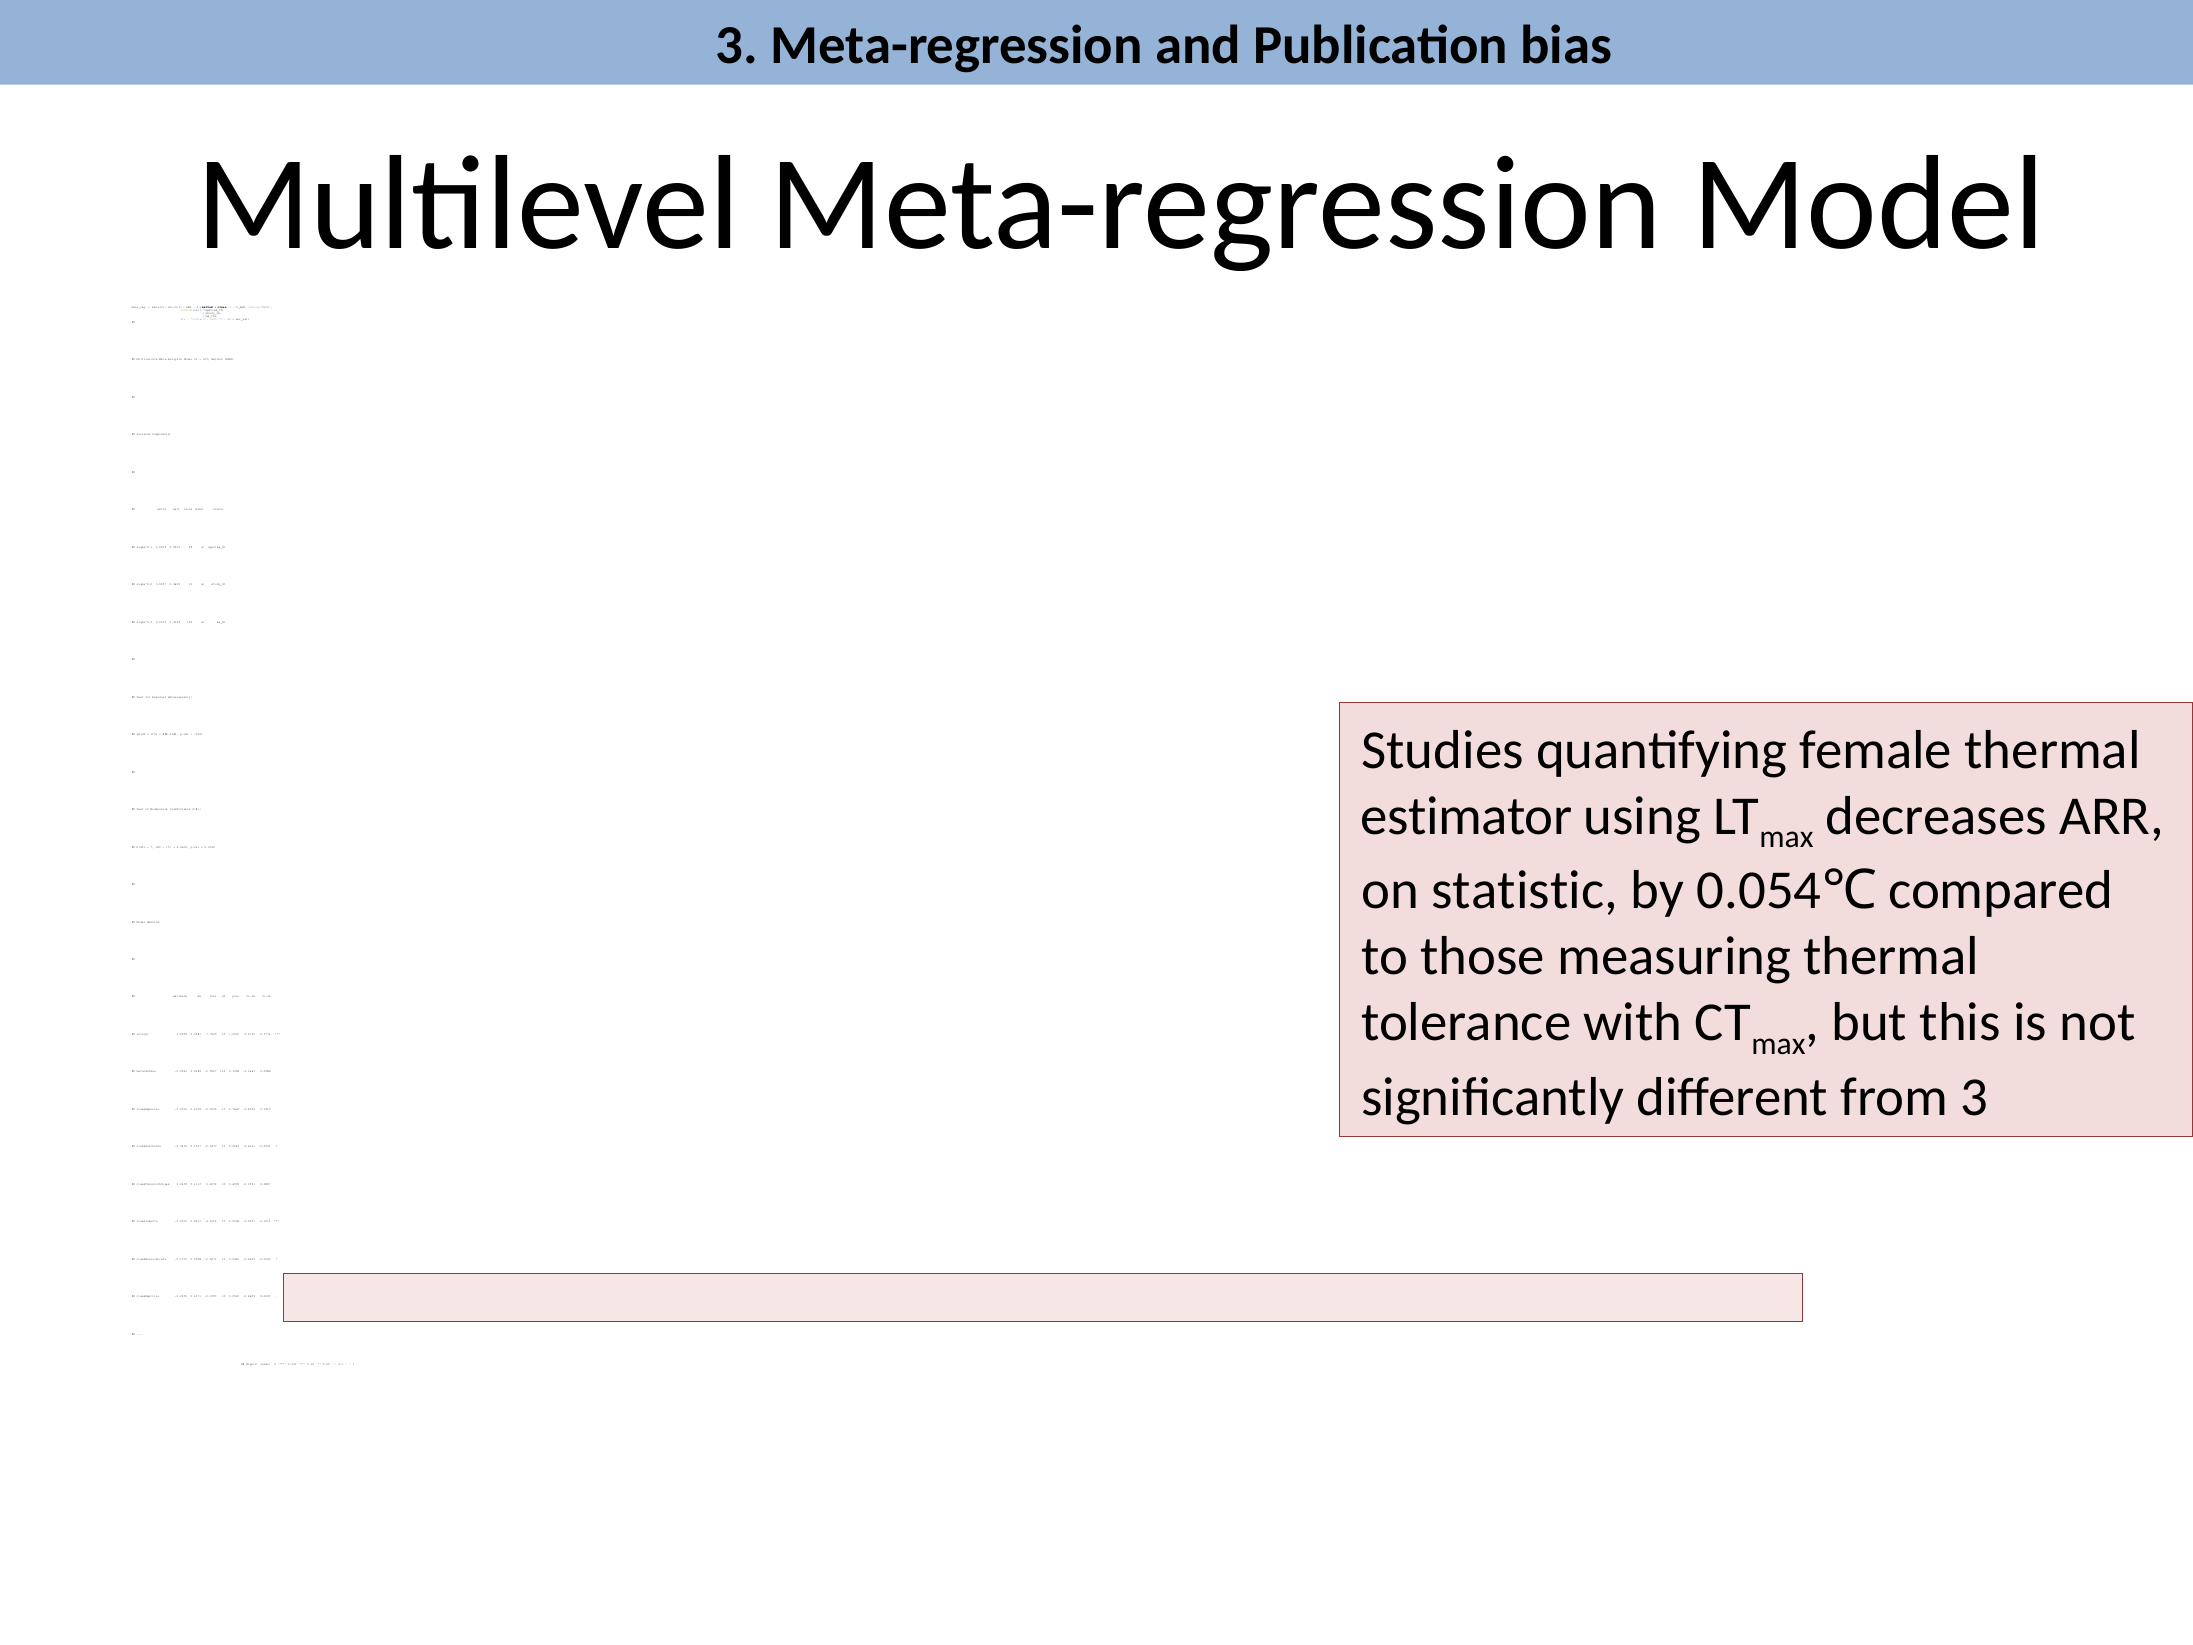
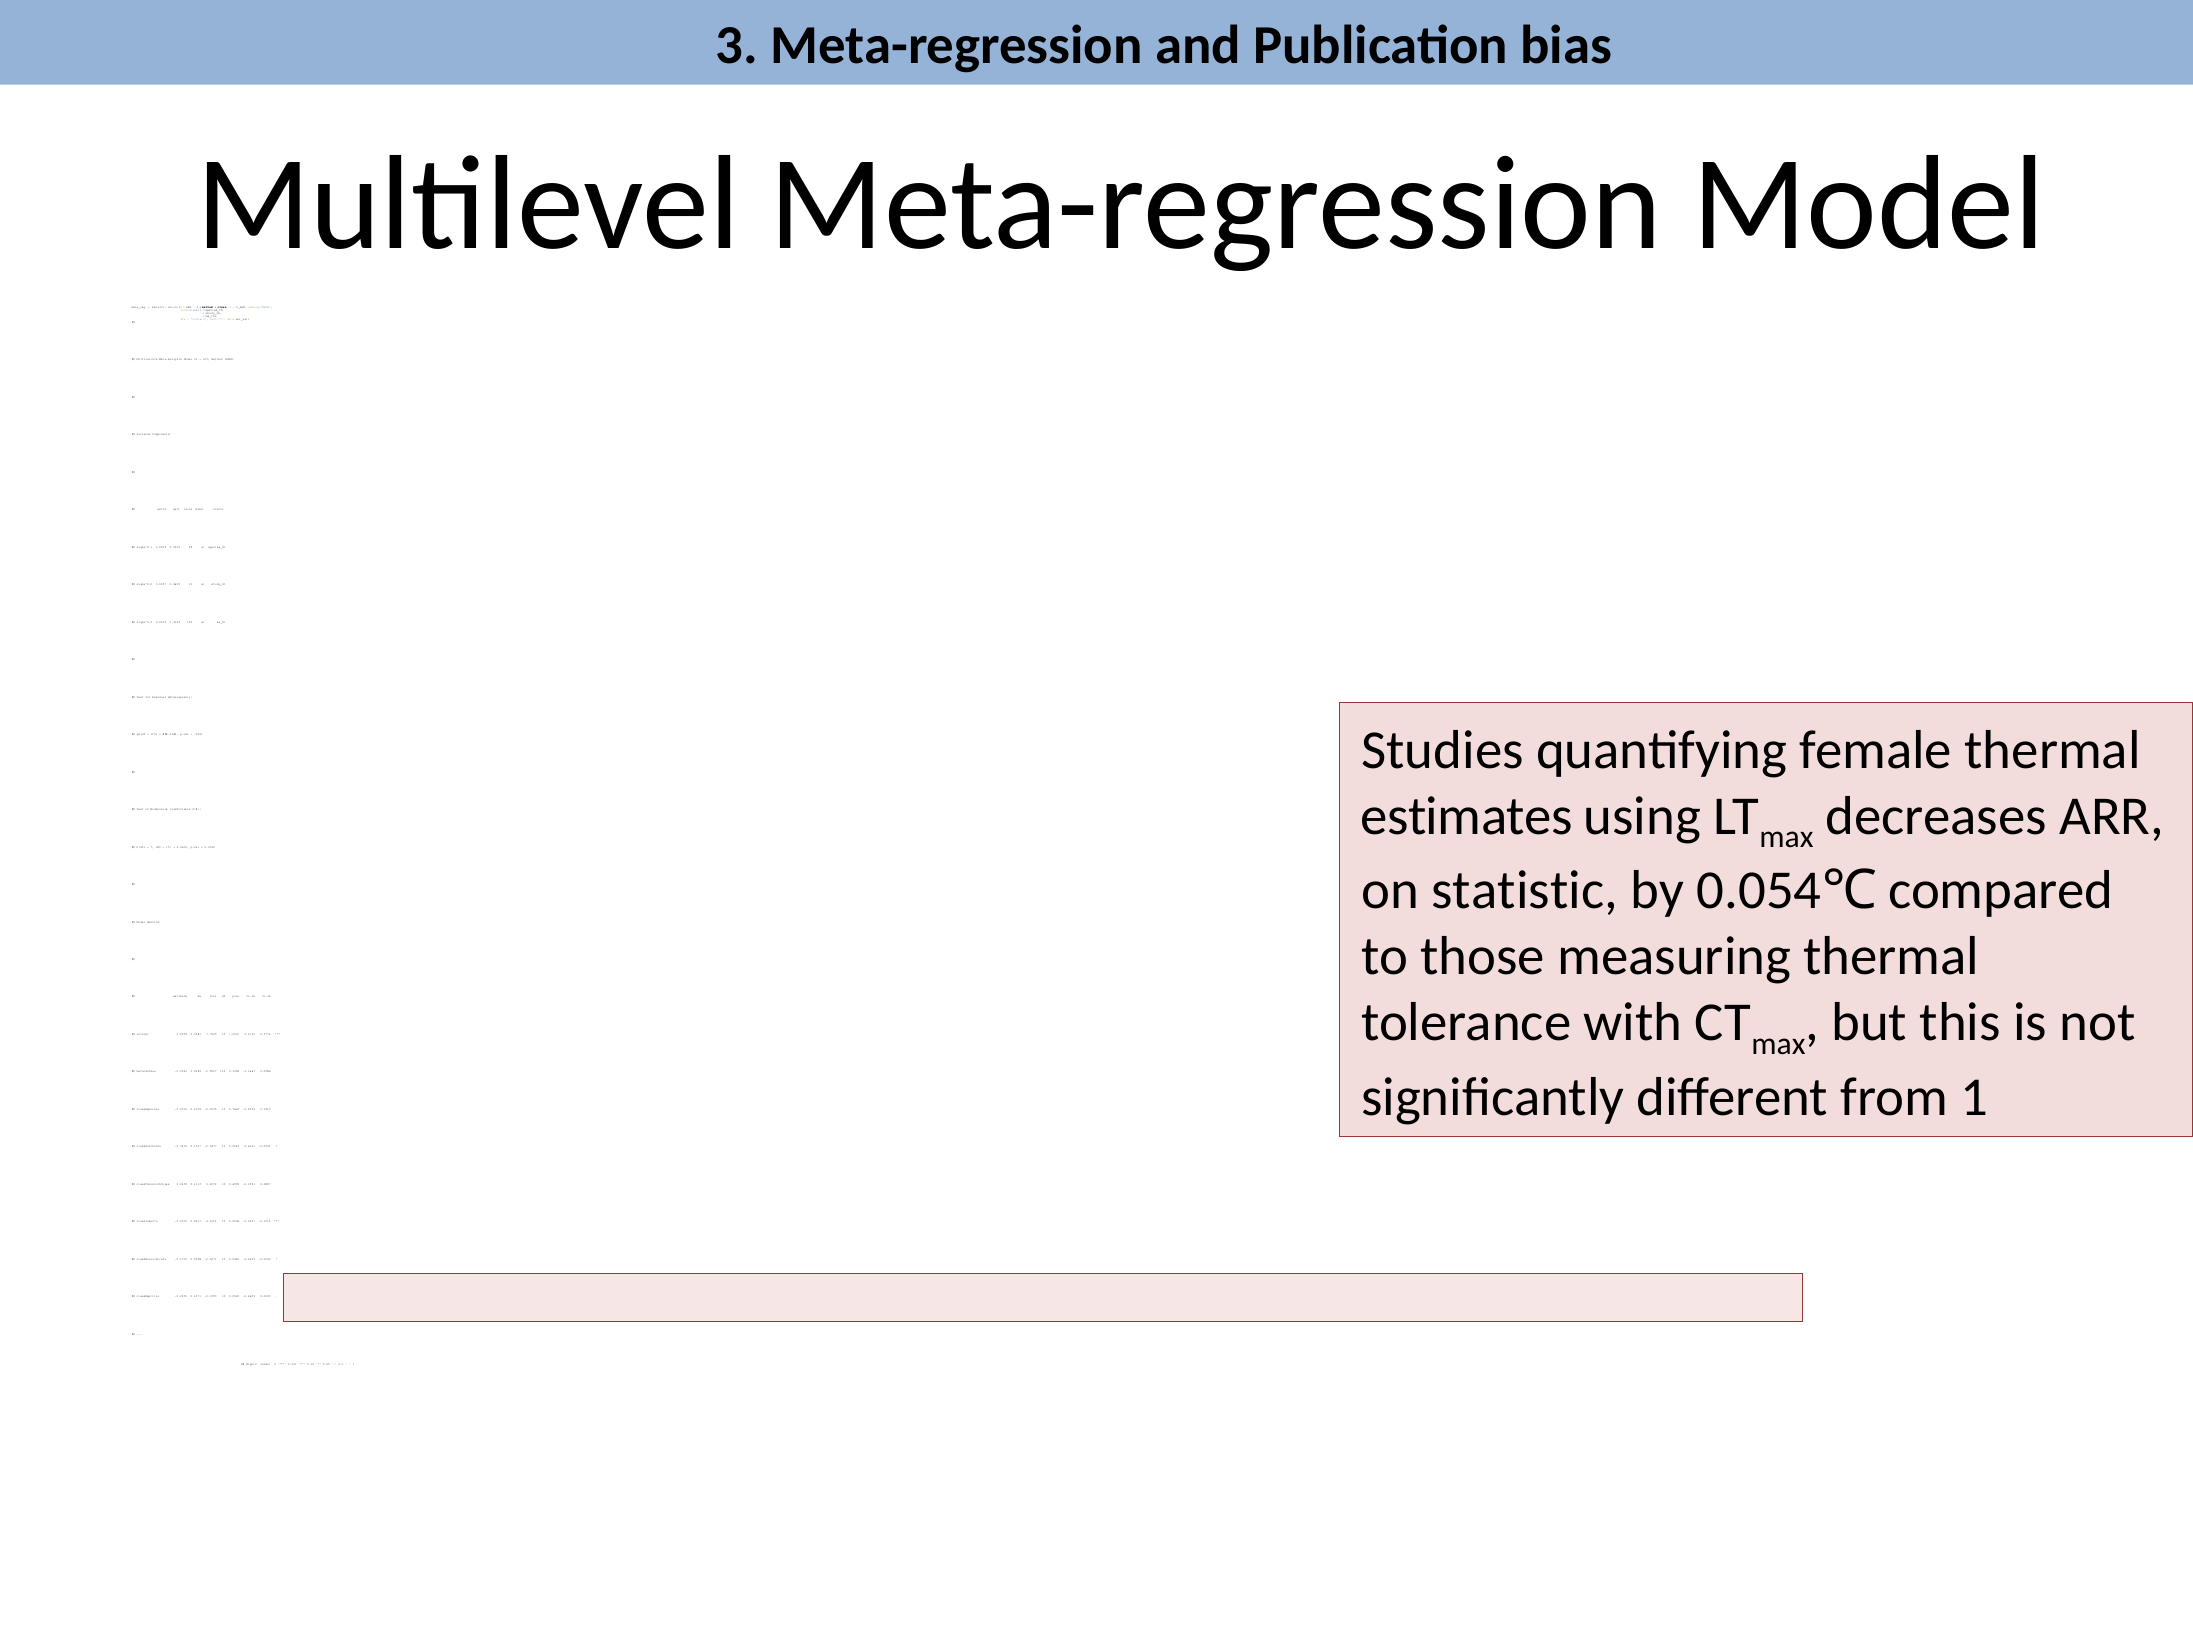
estimator: estimator -> estimates
from 3: 3 -> 1
